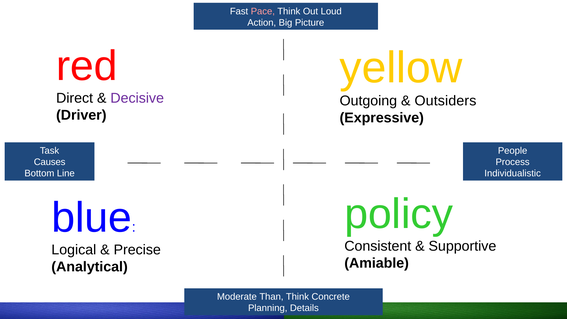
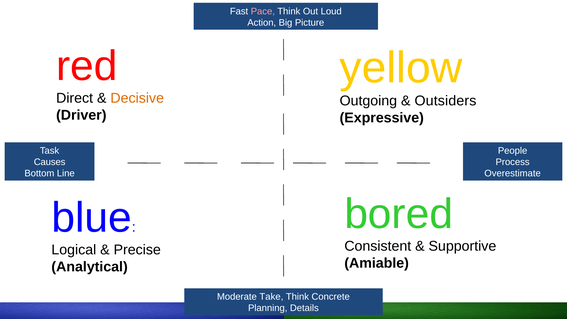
Decisive colour: purple -> orange
Individualistic: Individualistic -> Overestimate
policy: policy -> bored
Than: Than -> Take
